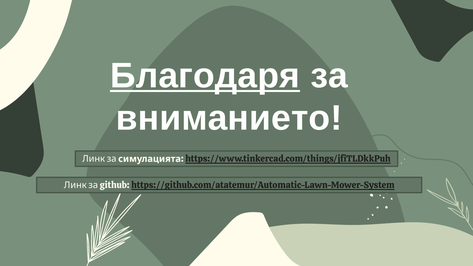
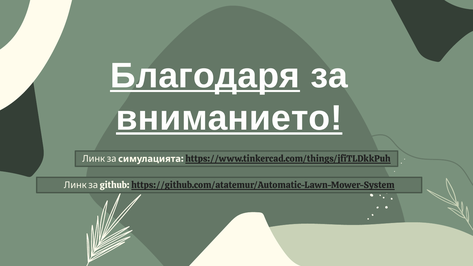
вниманието underline: none -> present
